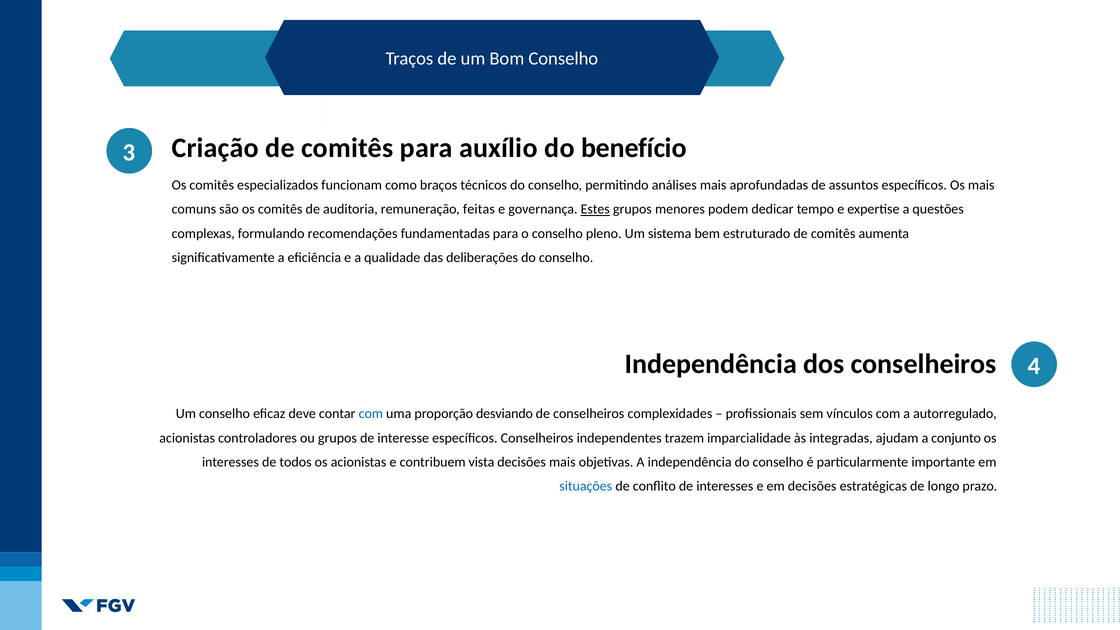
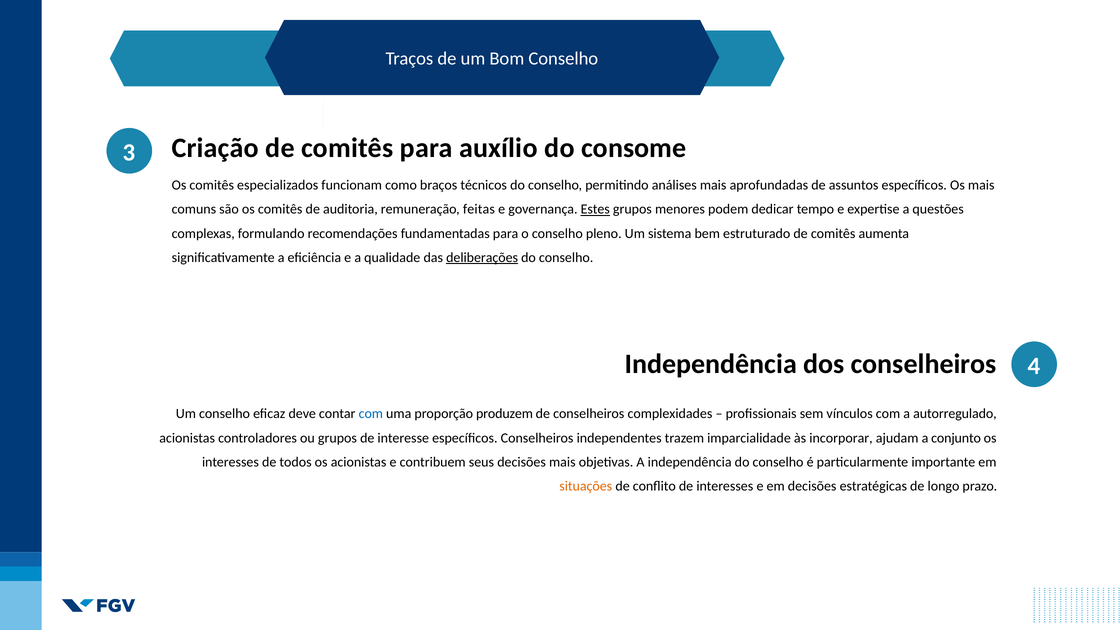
benefício: benefício -> consome
deliberações underline: none -> present
desviando: desviando -> produzem
integradas: integradas -> incorporar
vista: vista -> seus
situações colour: blue -> orange
